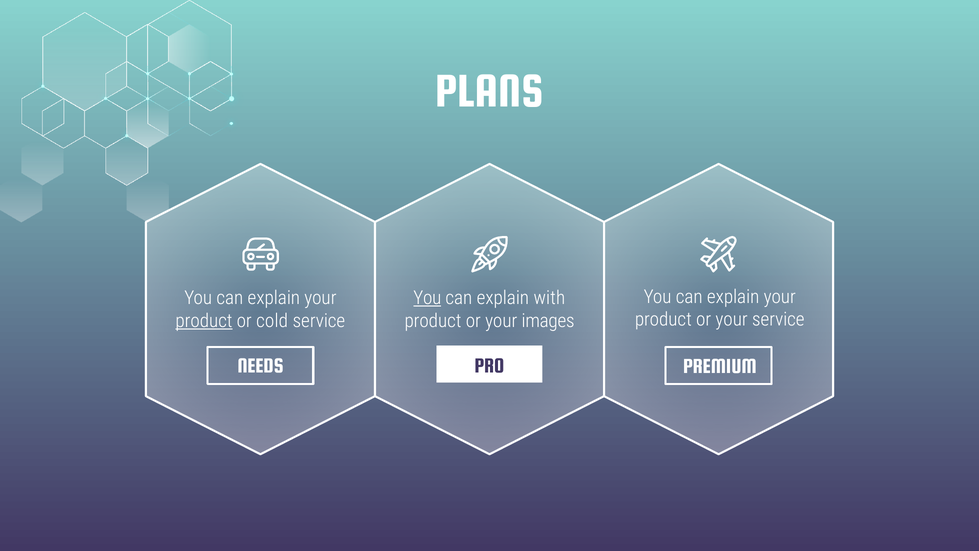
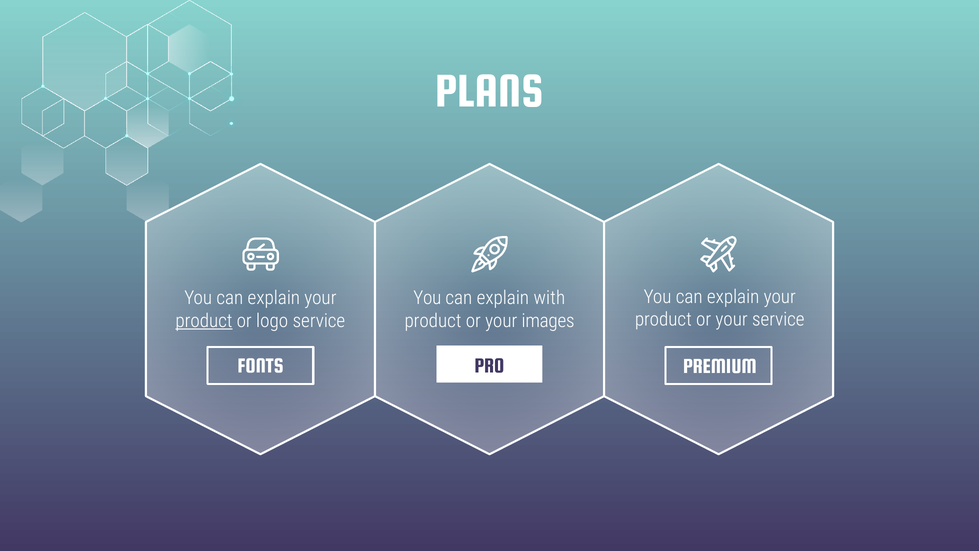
You at (427, 298) underline: present -> none
cold: cold -> logo
NEEDS: NEEDS -> FONTS
